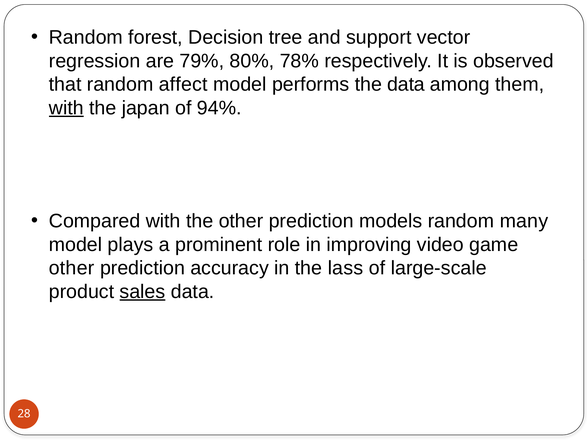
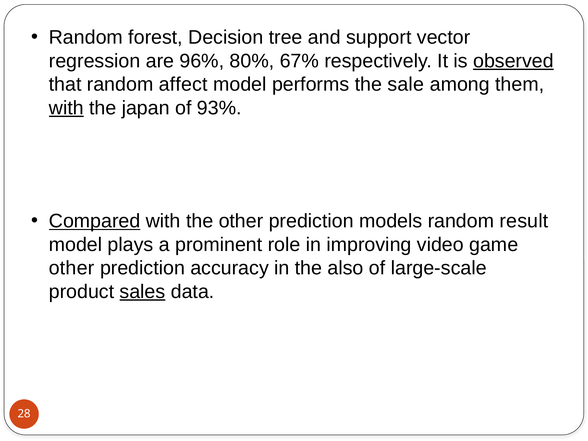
79%: 79% -> 96%
78%: 78% -> 67%
observed underline: none -> present
the data: data -> sale
94%: 94% -> 93%
Compared underline: none -> present
many: many -> result
lass: lass -> also
